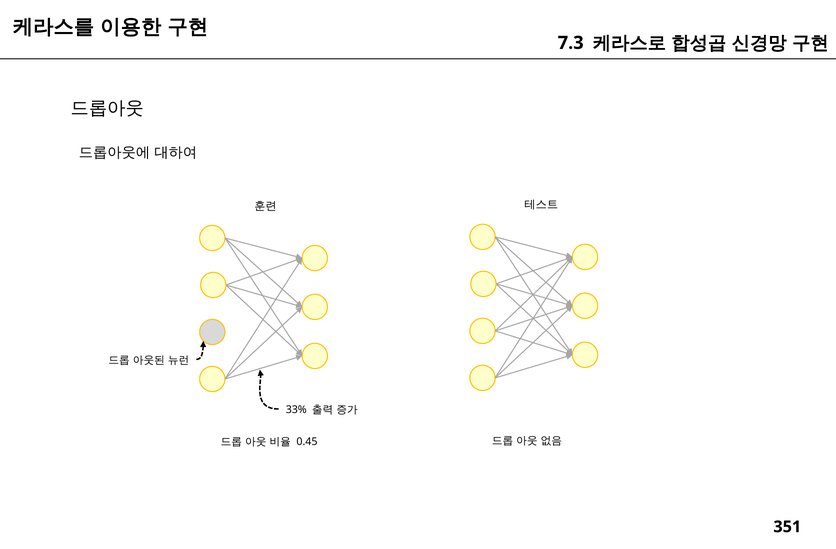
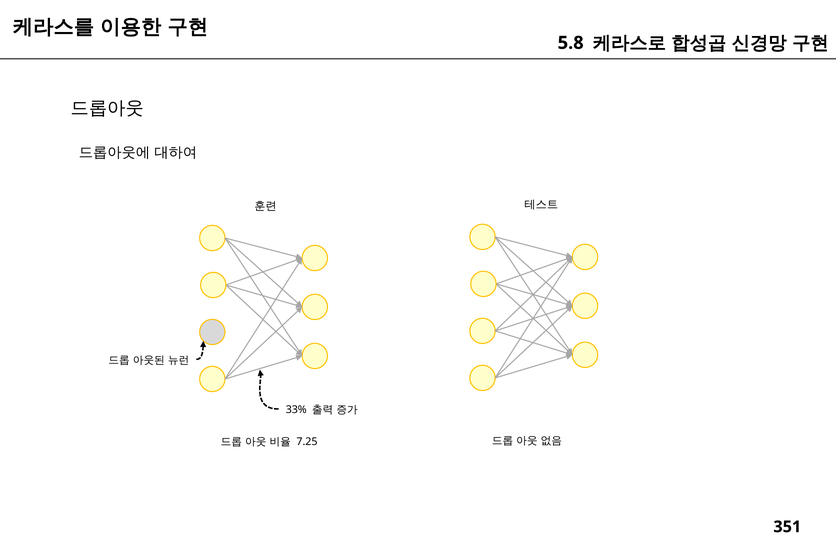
7.3: 7.3 -> 5.8
0.45: 0.45 -> 7.25
